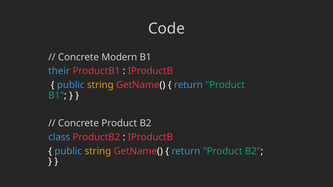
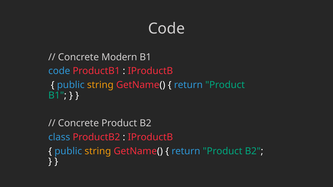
their at (59, 71): their -> code
